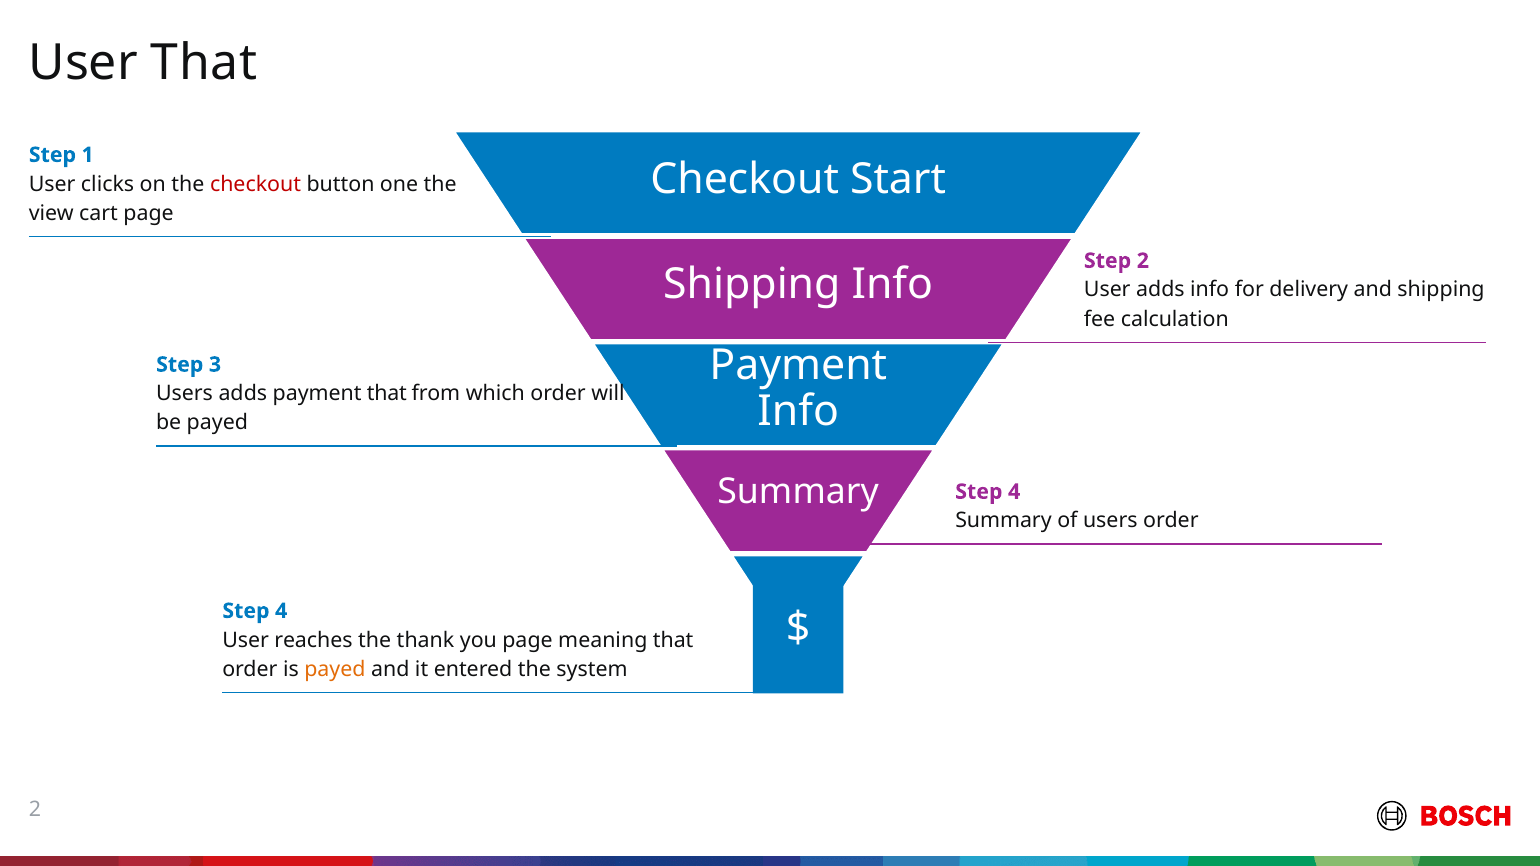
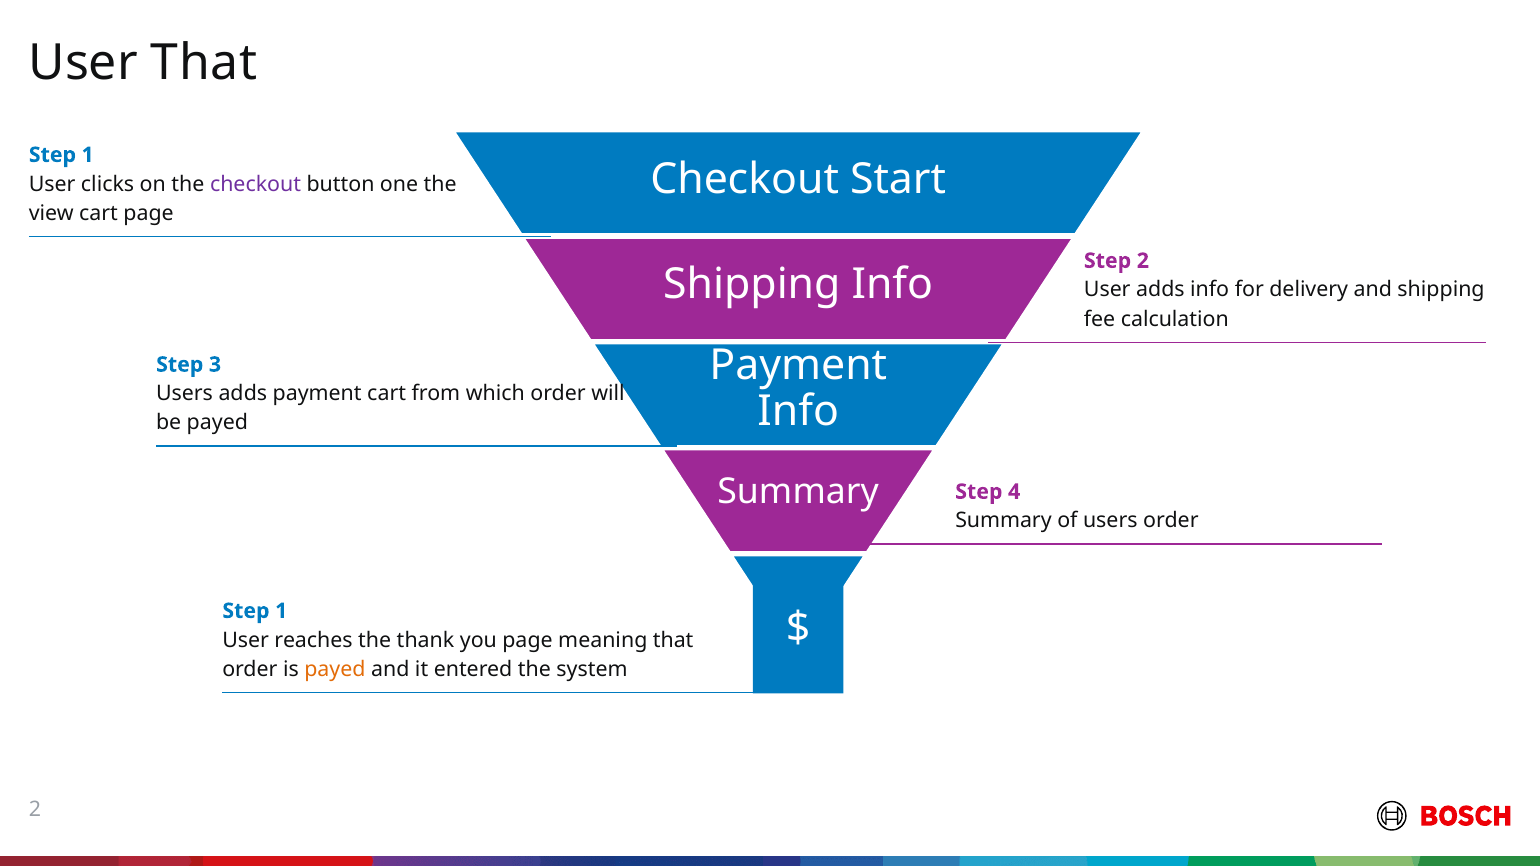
checkout at (256, 184) colour: red -> purple
payment that: that -> cart
4 at (281, 611): 4 -> 1
